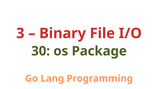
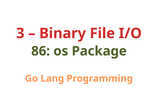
30: 30 -> 86
